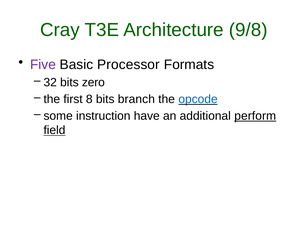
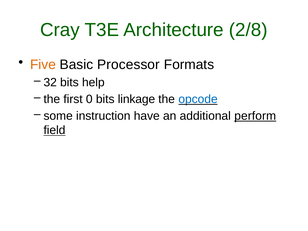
9/8: 9/8 -> 2/8
Five colour: purple -> orange
zero: zero -> help
8: 8 -> 0
branch: branch -> linkage
